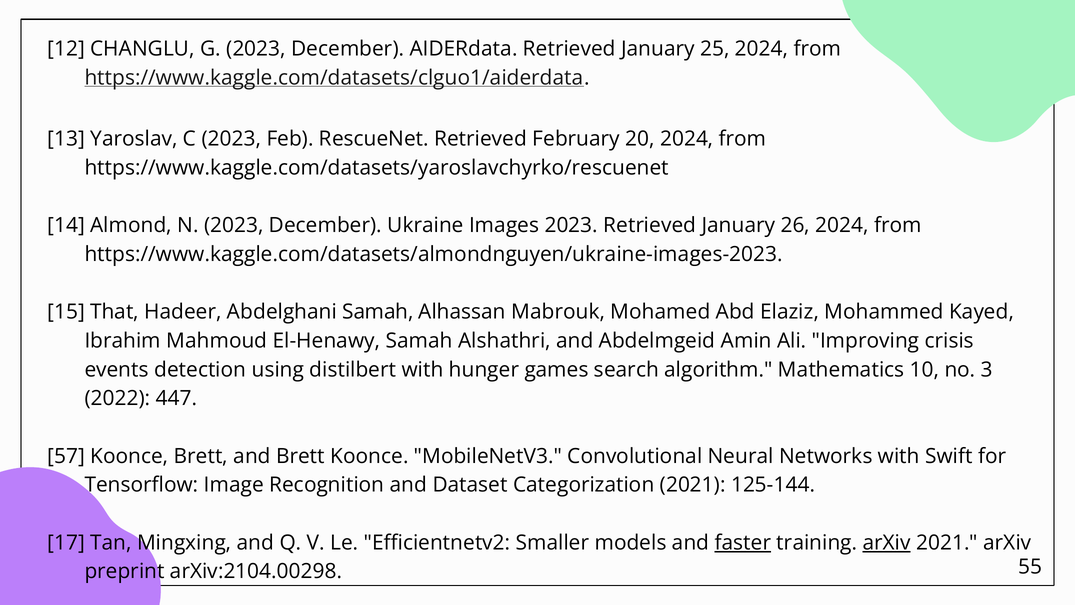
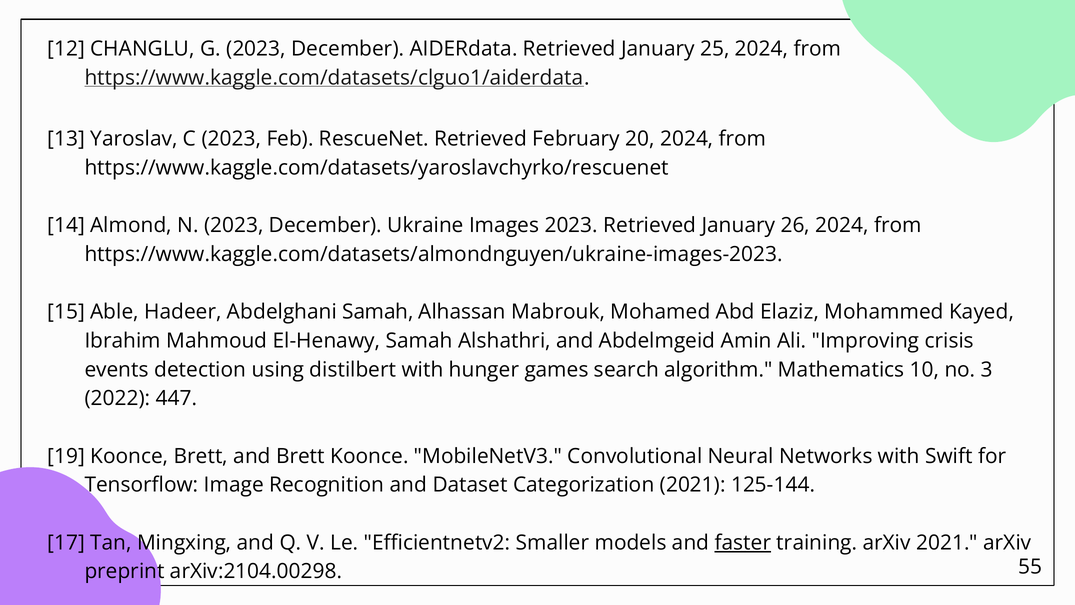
That: That -> Able
57: 57 -> 19
arXiv at (887, 542) underline: present -> none
